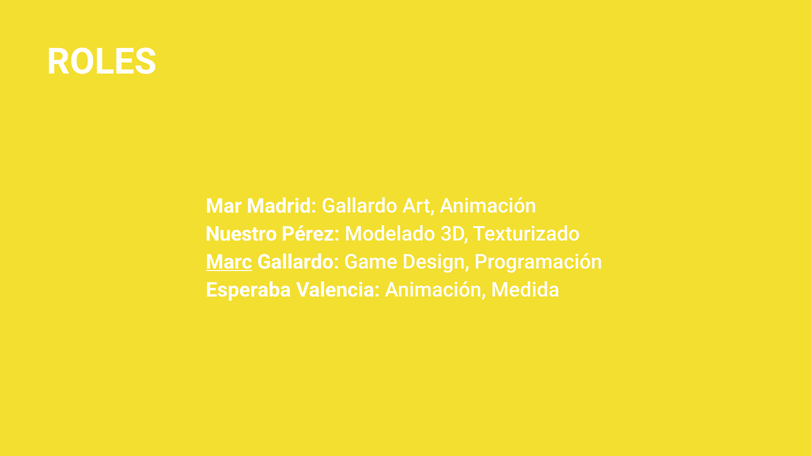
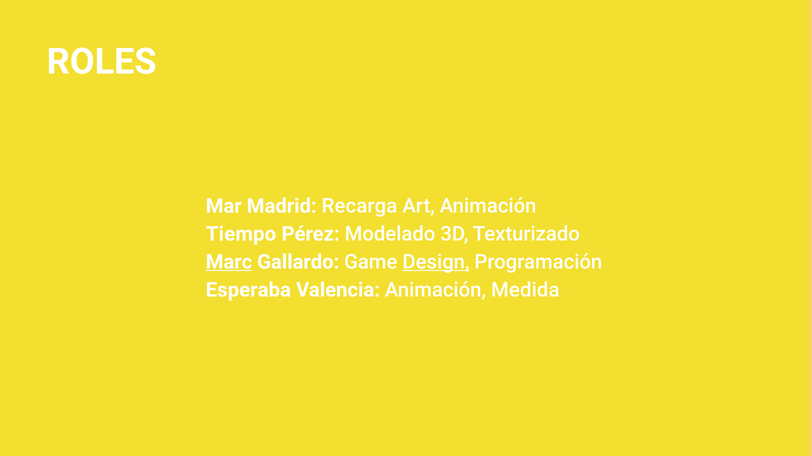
Madrid Gallardo: Gallardo -> Recarga
Nuestro: Nuestro -> Tiempo
Design underline: none -> present
